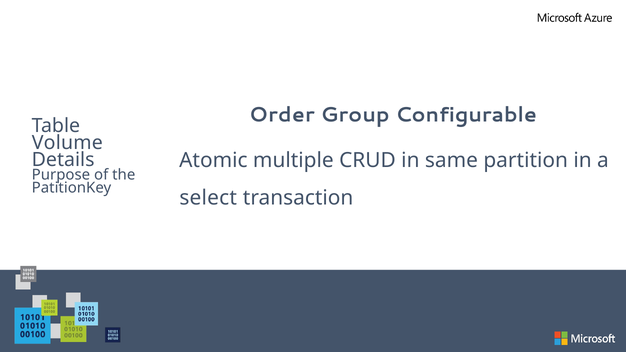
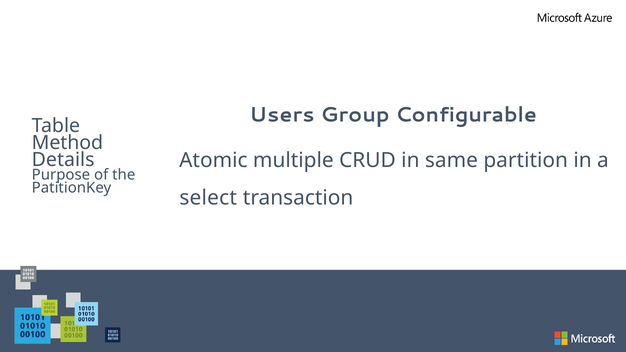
Order: Order -> Users
Volume: Volume -> Method
